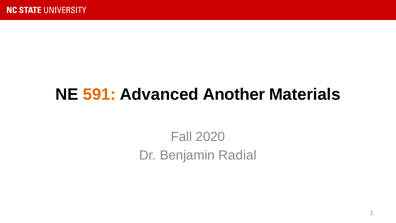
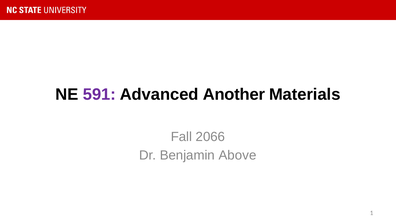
591 colour: orange -> purple
2020: 2020 -> 2066
Radial: Radial -> Above
